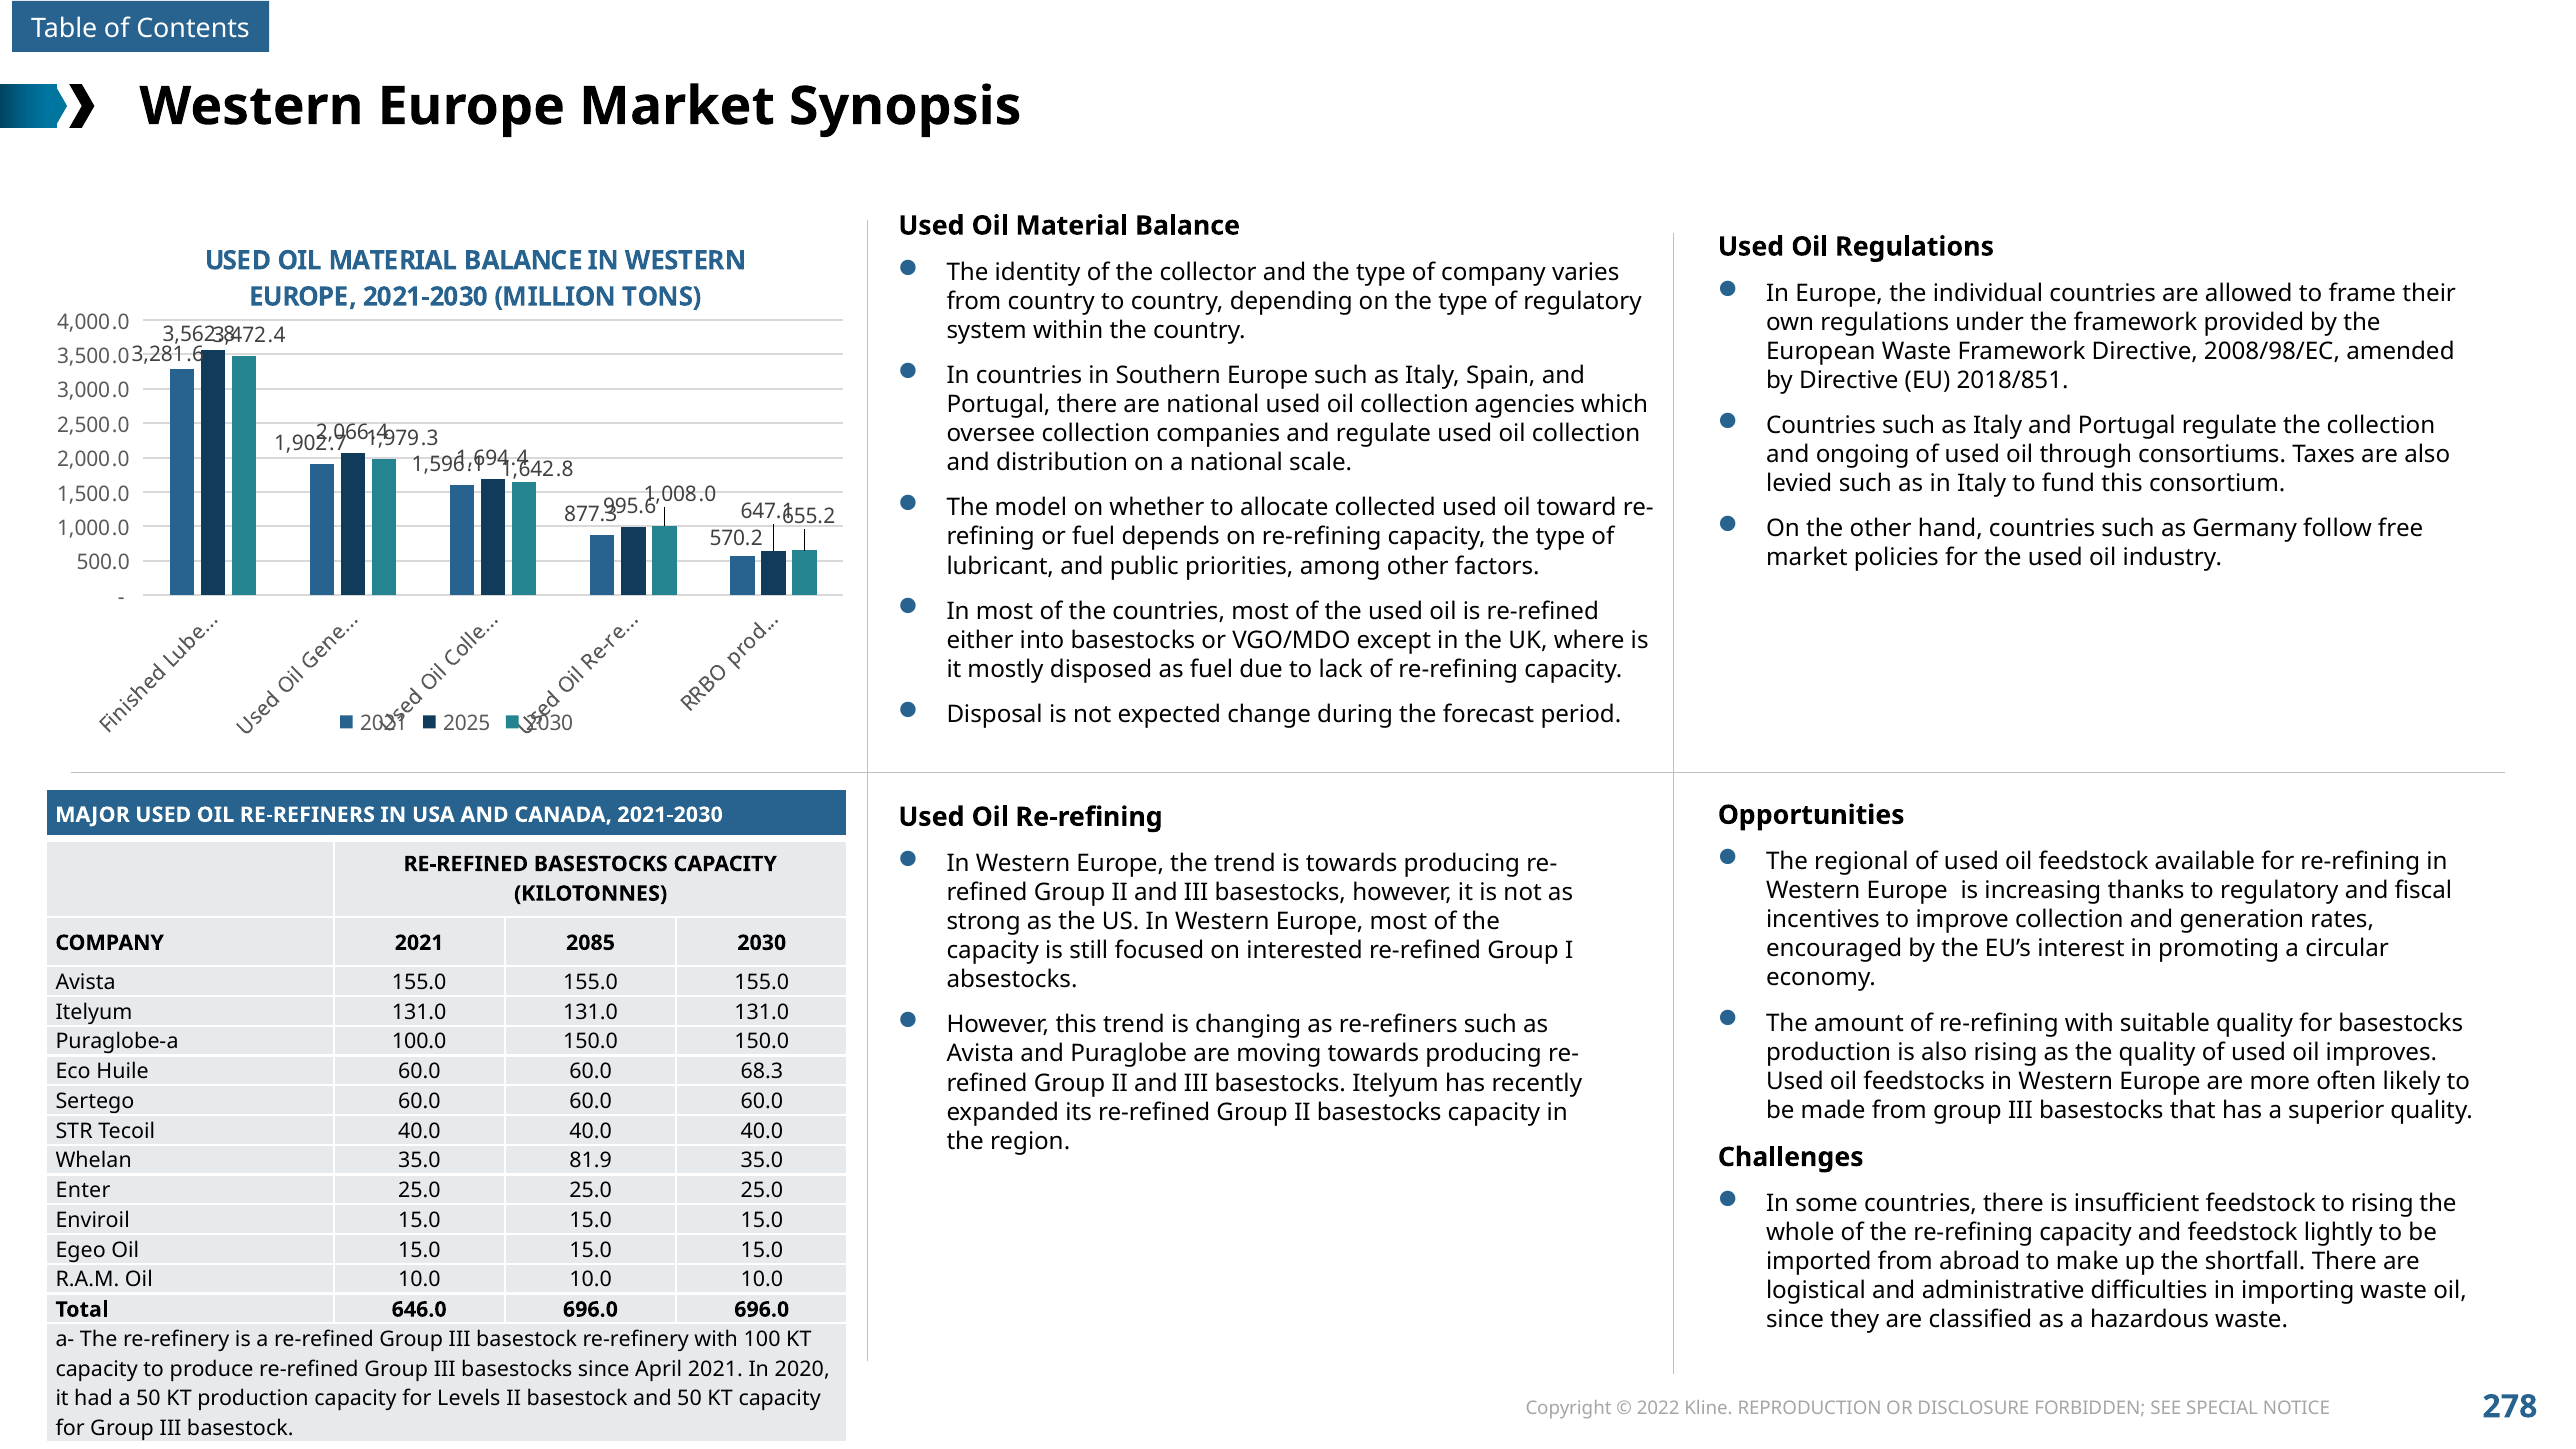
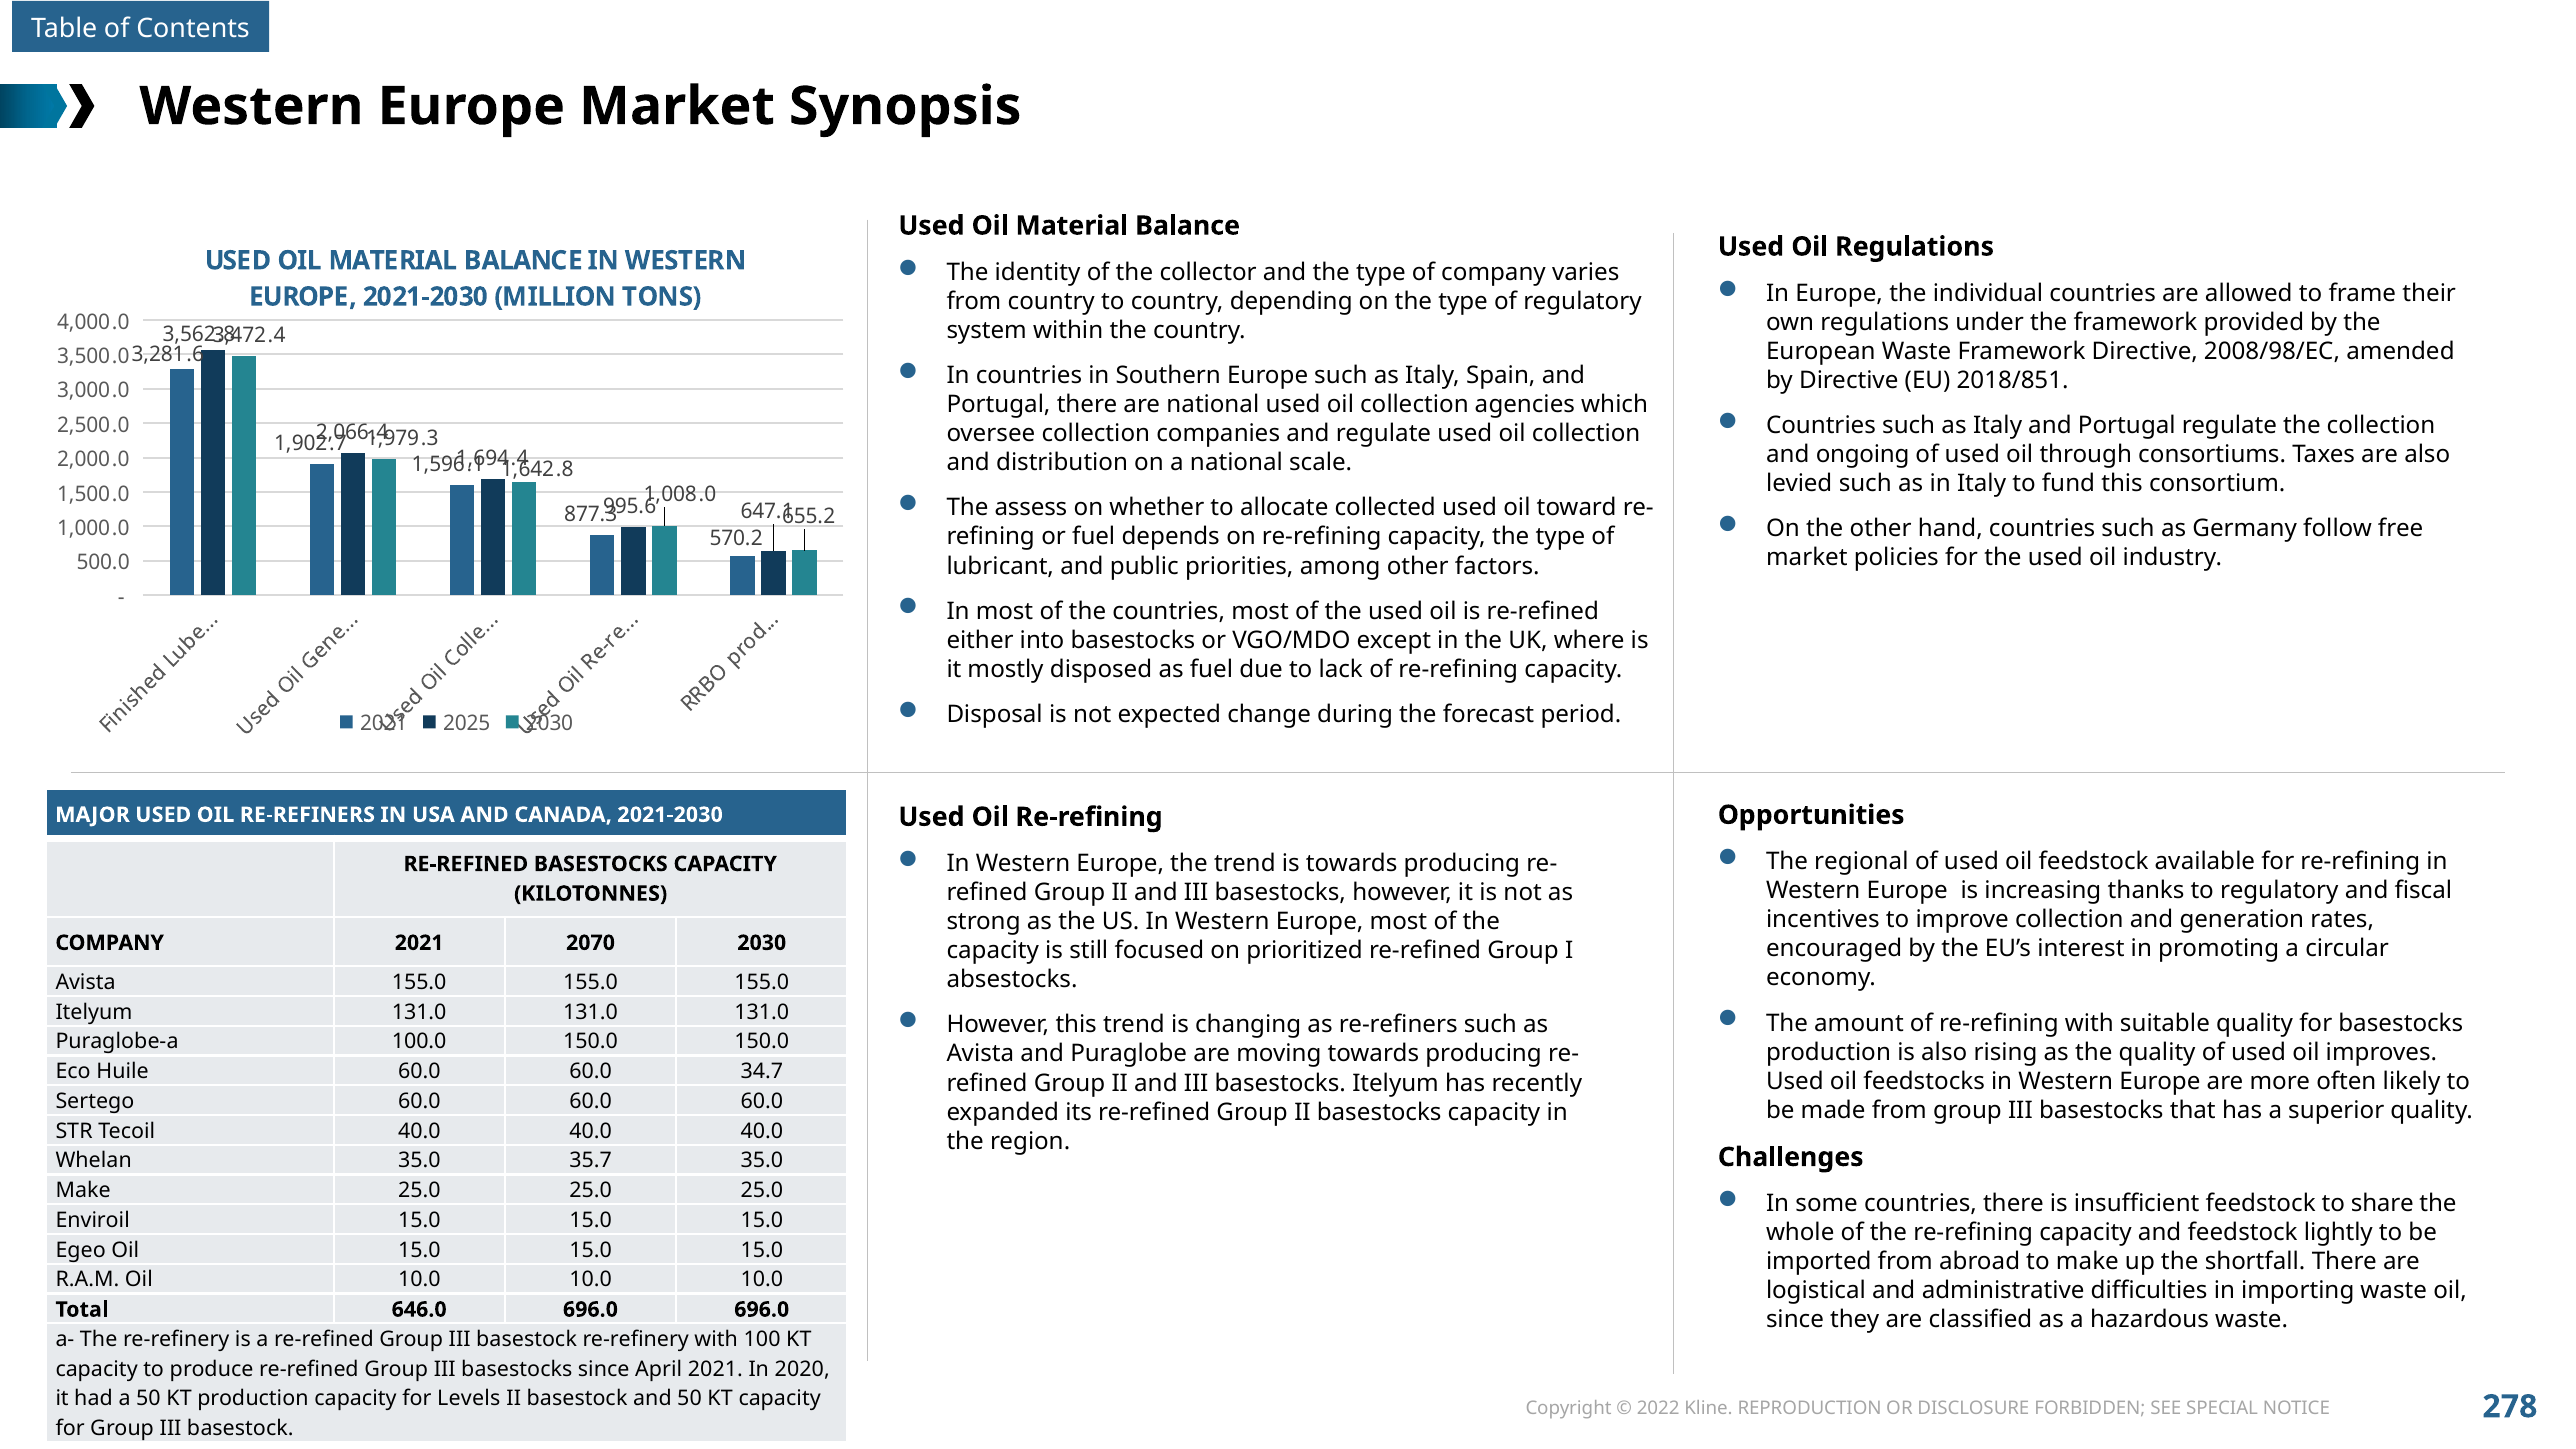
model: model -> assess
2085: 2085 -> 2070
interested: interested -> prioritized
68.3: 68.3 -> 34.7
81.9: 81.9 -> 35.7
Enter at (83, 1191): Enter -> Make
to rising: rising -> share
